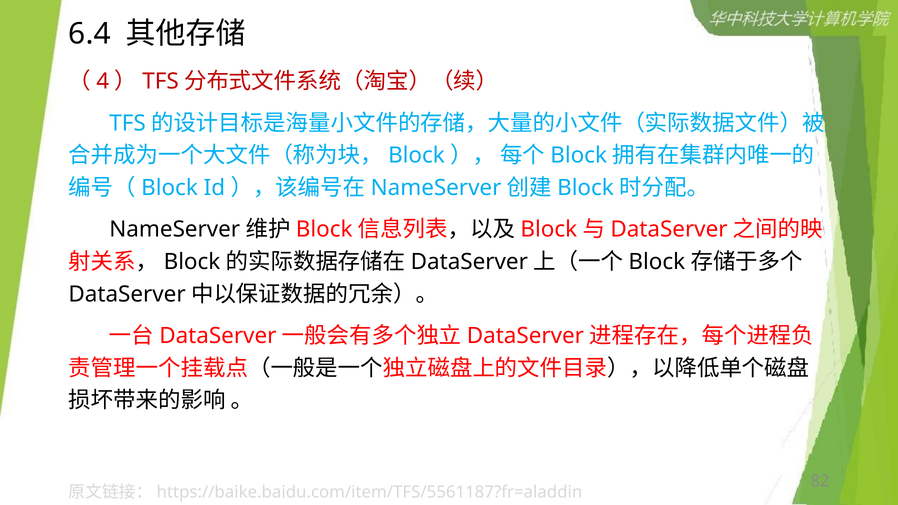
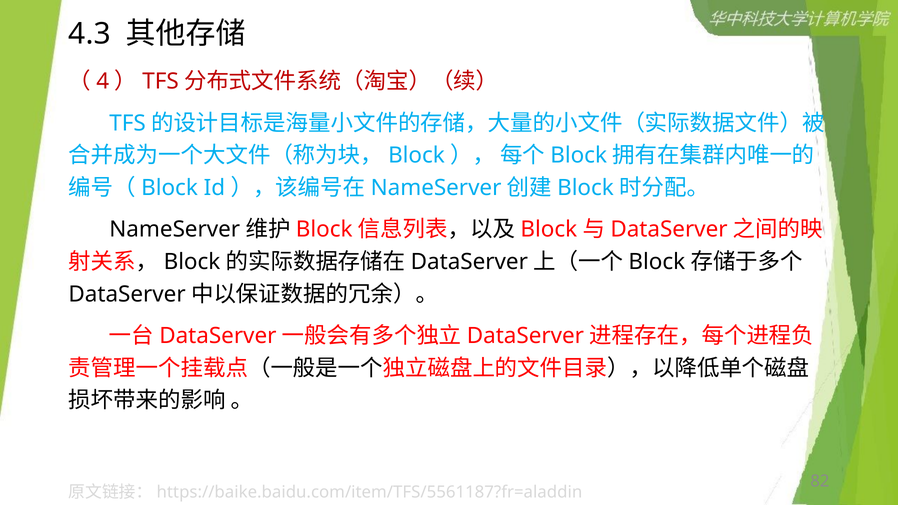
6.4: 6.4 -> 4.3
